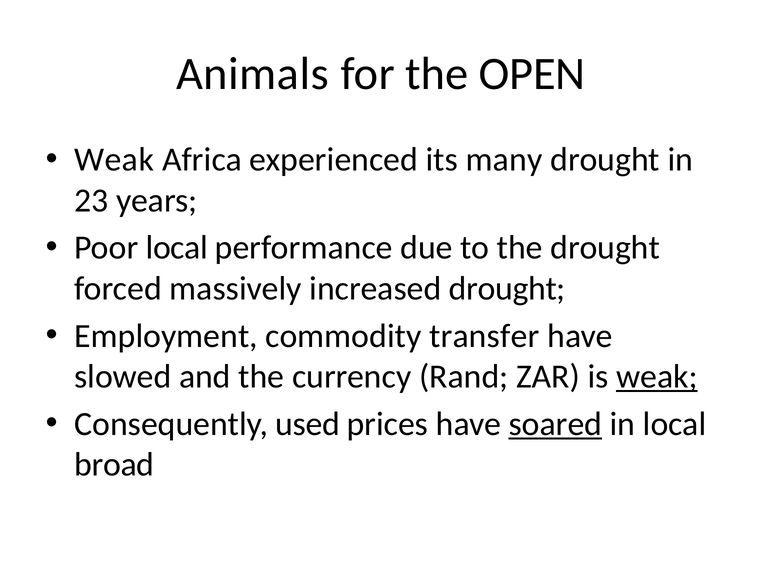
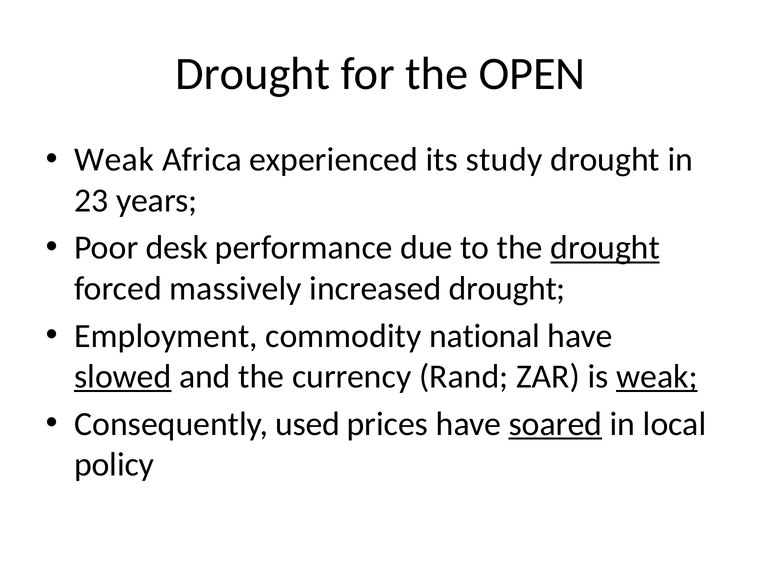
Animals at (253, 74): Animals -> Drought
many: many -> study
Poor local: local -> desk
drought at (605, 248) underline: none -> present
transfer: transfer -> national
slowed underline: none -> present
broad: broad -> policy
